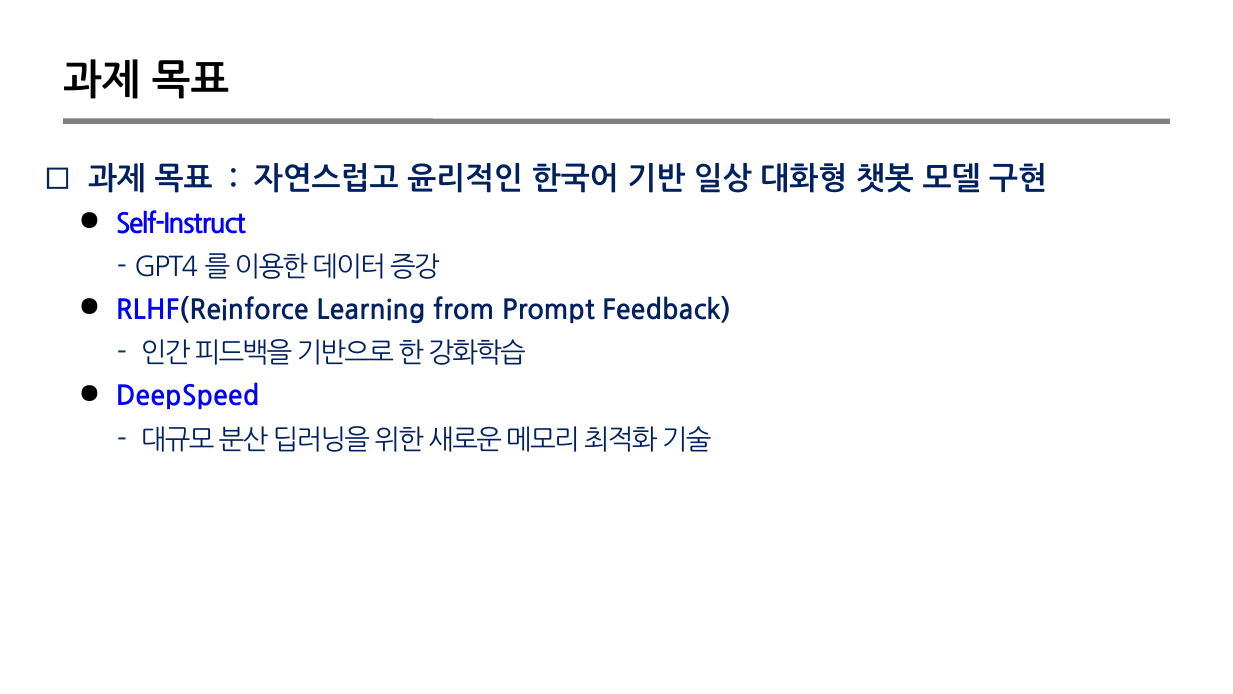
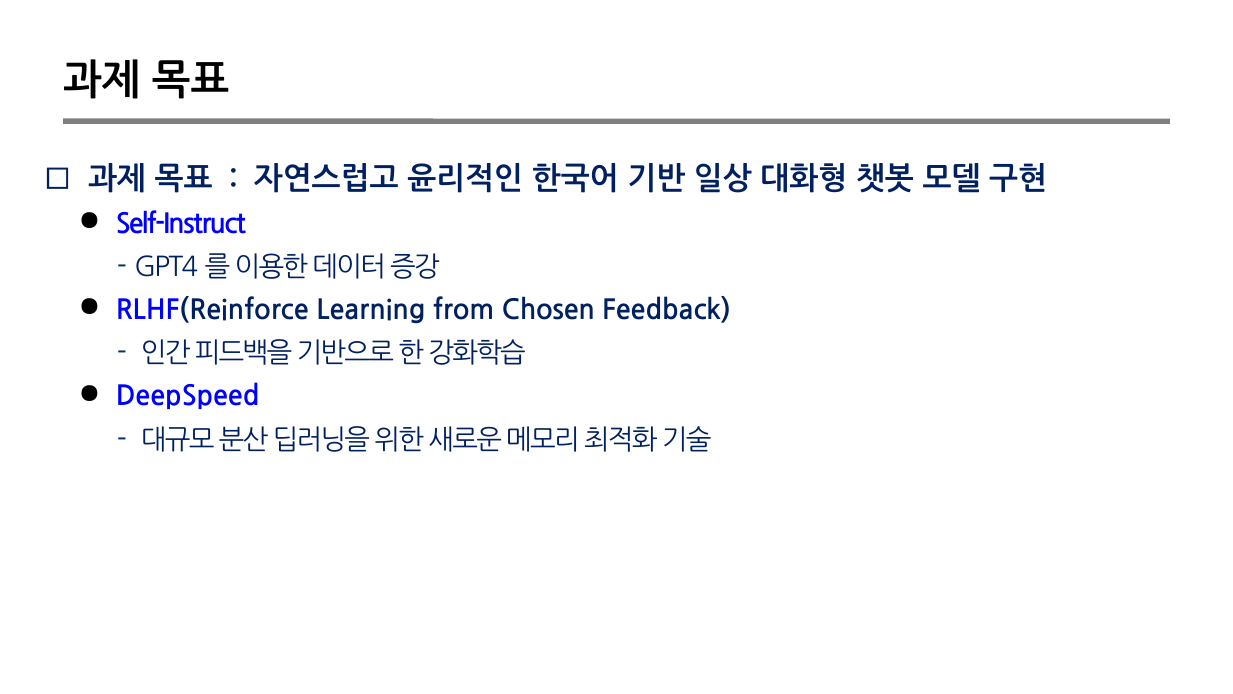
Prompt: Prompt -> Chosen
